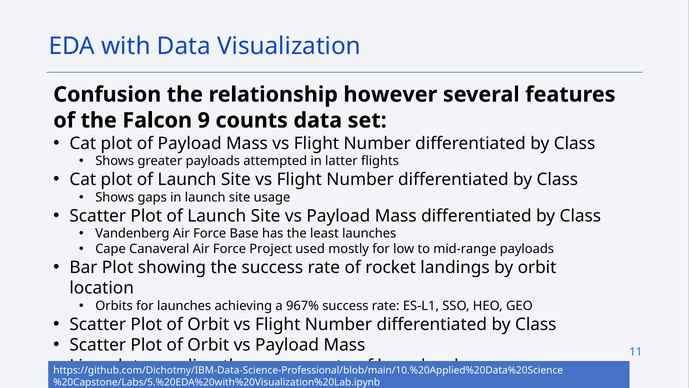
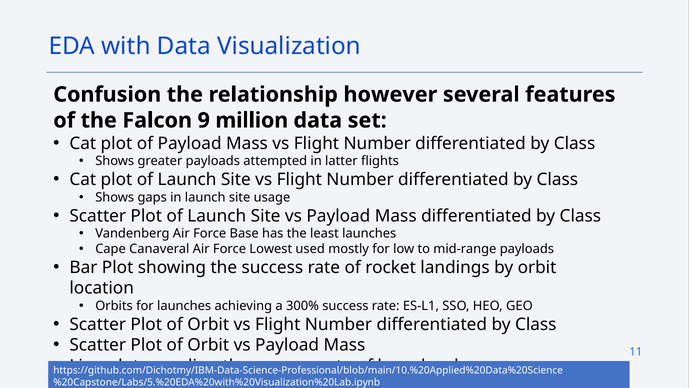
counts: counts -> million
Project: Project -> Lowest
967%: 967% -> 300%
